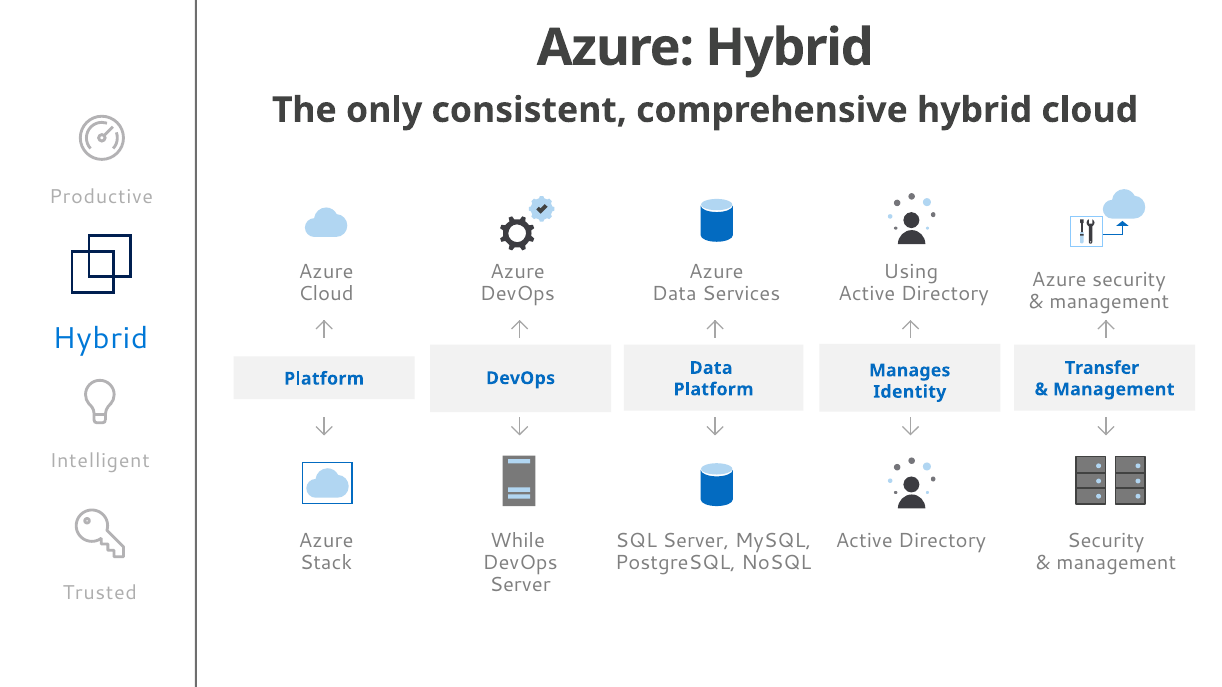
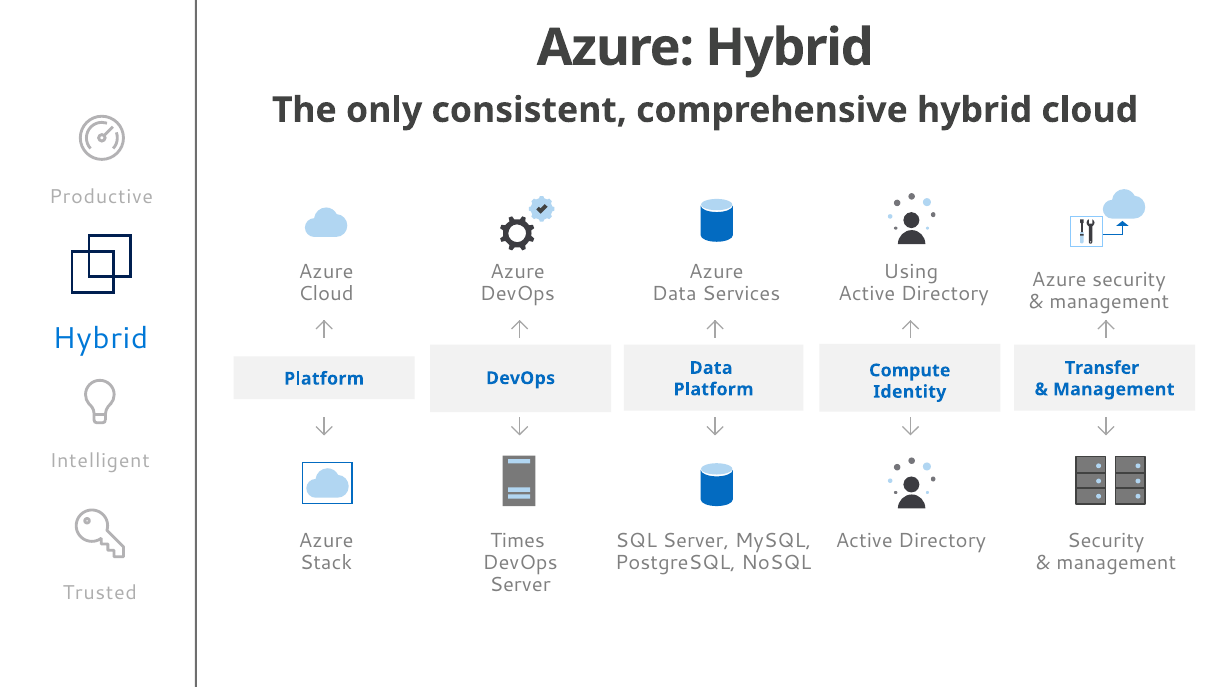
Manages: Manages -> Compute
While: While -> Times
